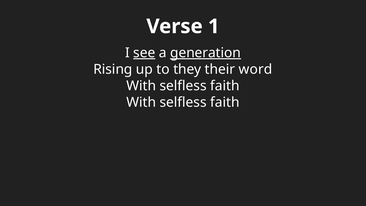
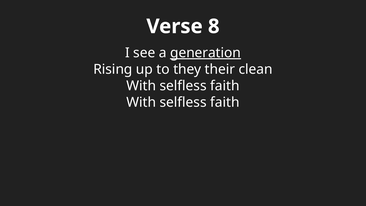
1: 1 -> 8
see underline: present -> none
word: word -> clean
